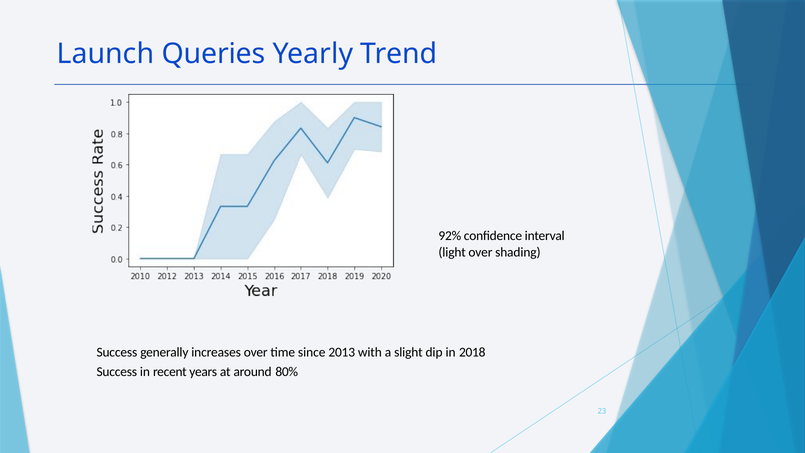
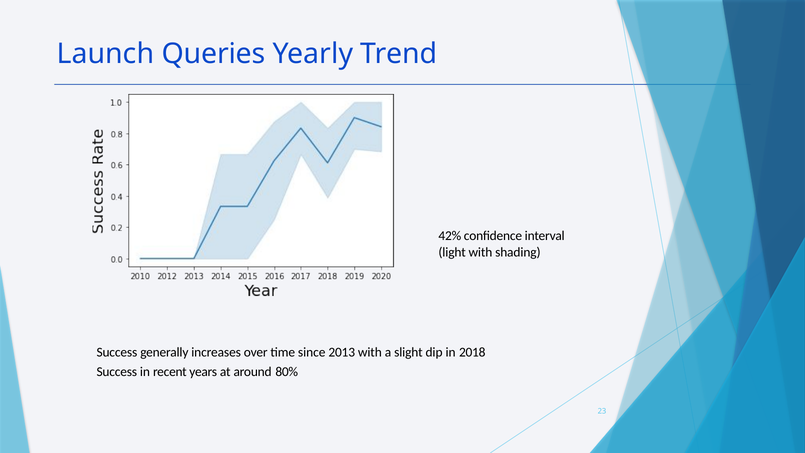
92%: 92% -> 42%
light over: over -> with
